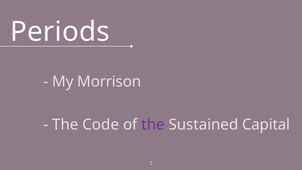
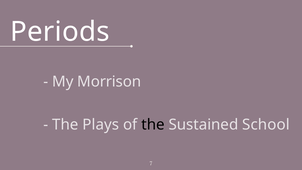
Code: Code -> Plays
the at (153, 125) colour: purple -> black
Capital: Capital -> School
